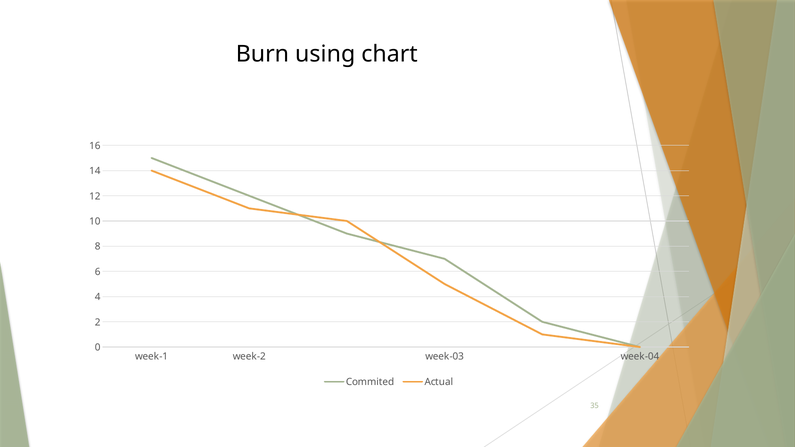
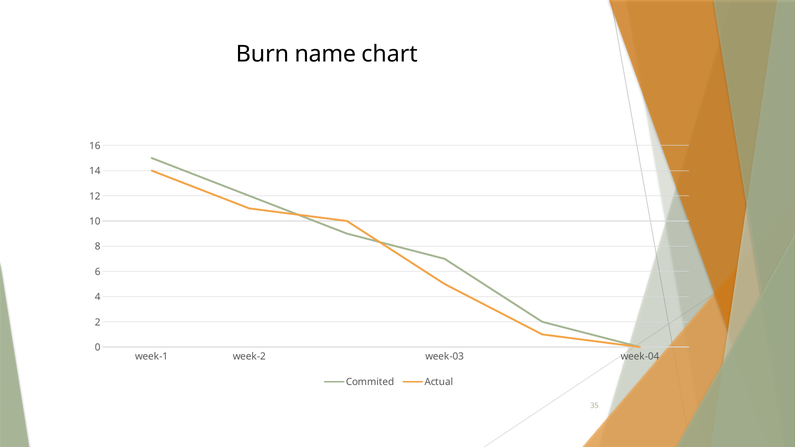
using: using -> name
